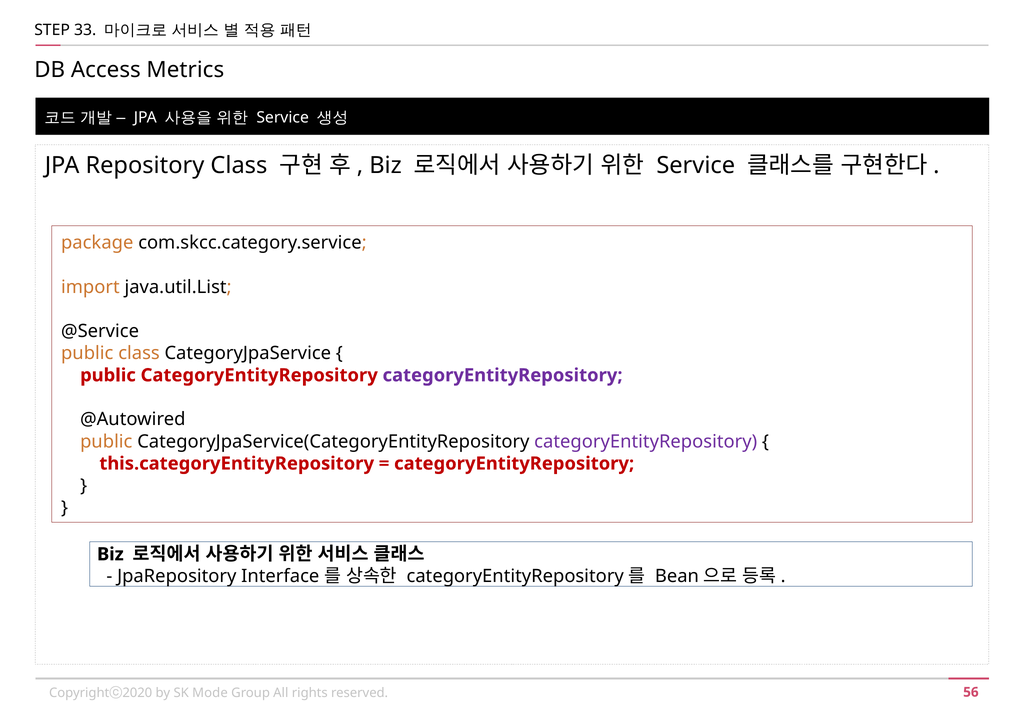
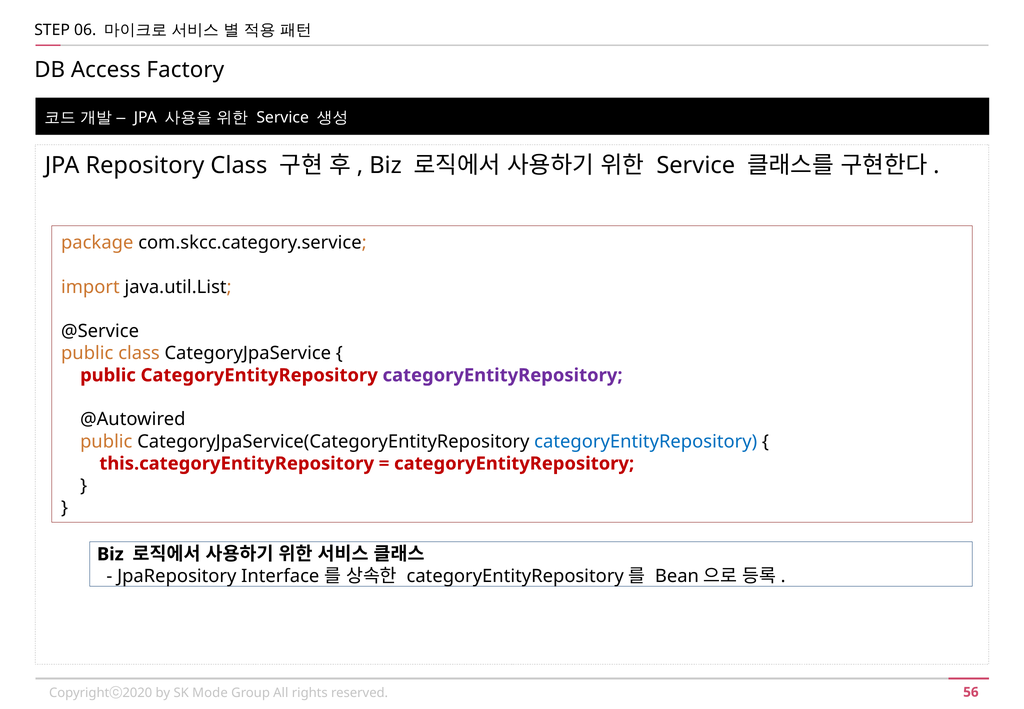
33: 33 -> 06
Metrics: Metrics -> Factory
categoryEntityRepository at (646, 441) colour: purple -> blue
